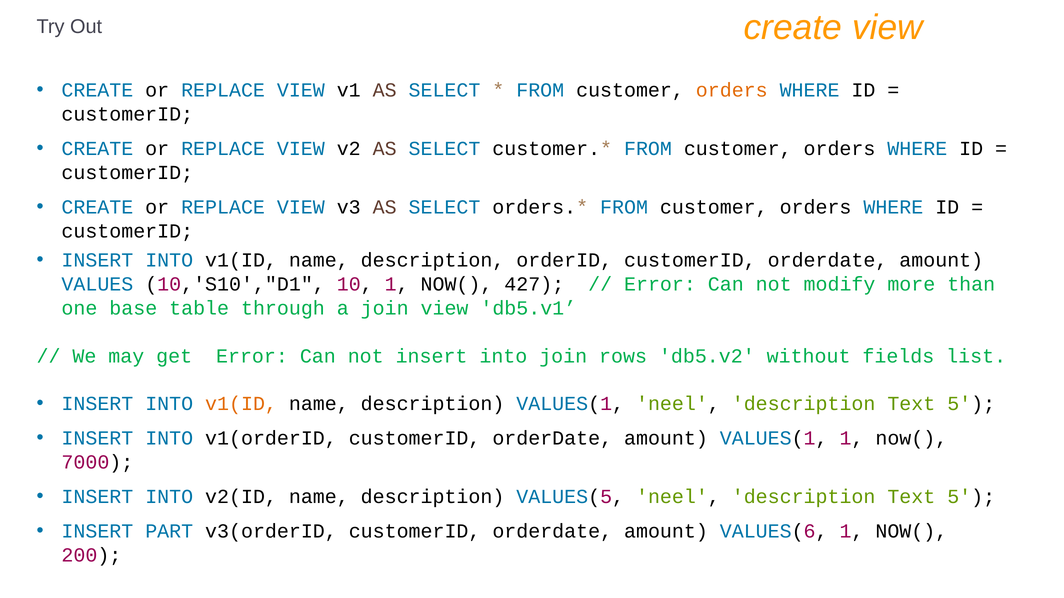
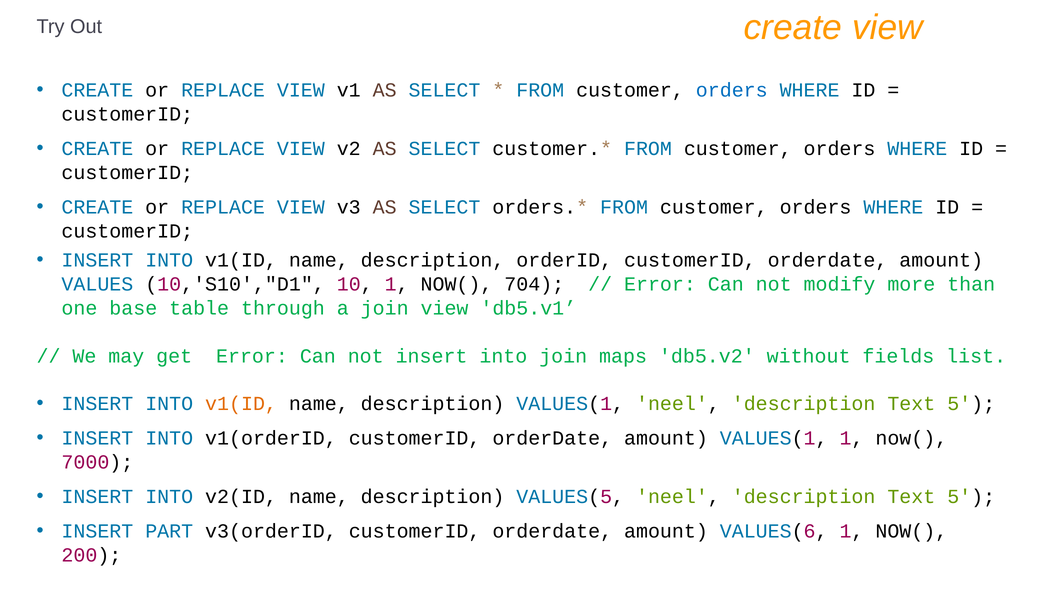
orders at (732, 90) colour: orange -> blue
427: 427 -> 704
rows: rows -> maps
